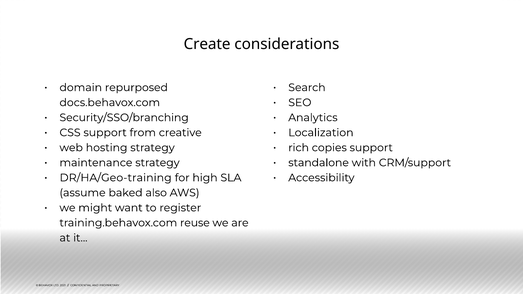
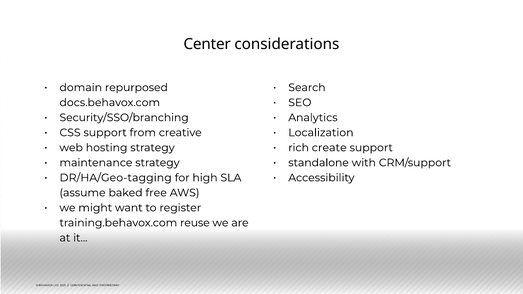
Create: Create -> Center
copies: copies -> create
DR/HA/Geo-training: DR/HA/Geo-training -> DR/HA/Geo-tagging
also: also -> free
